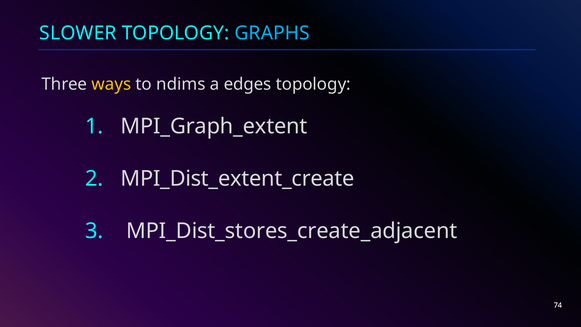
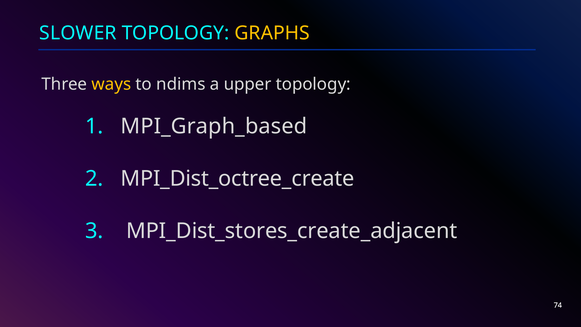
GRAPHS colour: light blue -> yellow
edges: edges -> upper
MPI_Graph_extent: MPI_Graph_extent -> MPI_Graph_based
MPI_Dist_extent_create: MPI_Dist_extent_create -> MPI_Dist_octree_create
